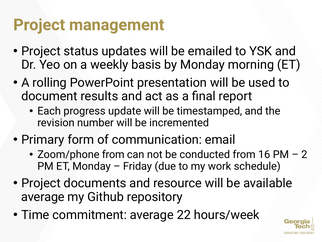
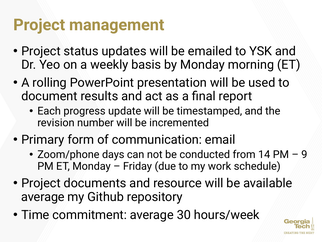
Zoom/phone from: from -> days
16: 16 -> 14
2: 2 -> 9
22: 22 -> 30
